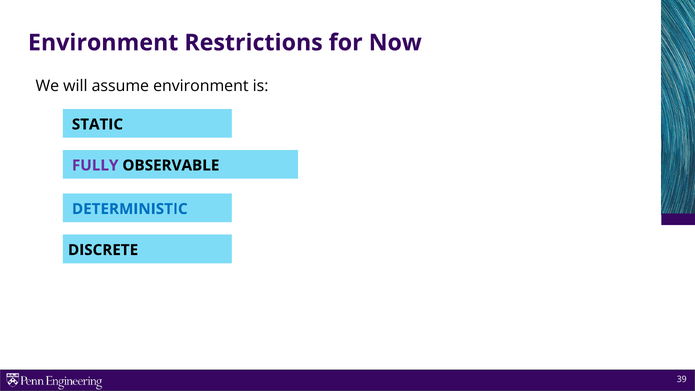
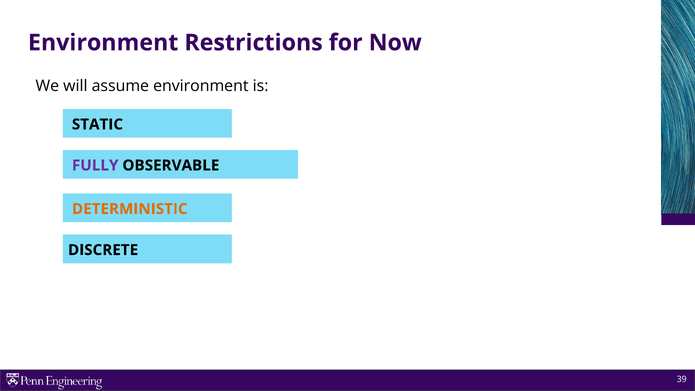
DETERMINISTIC colour: blue -> orange
